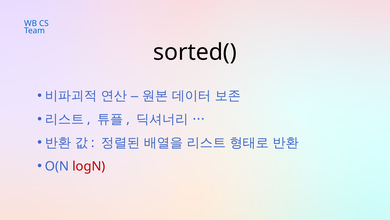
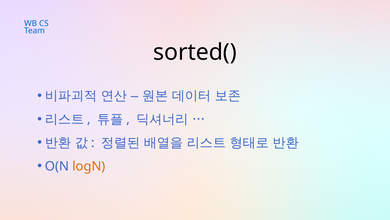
logN colour: red -> orange
